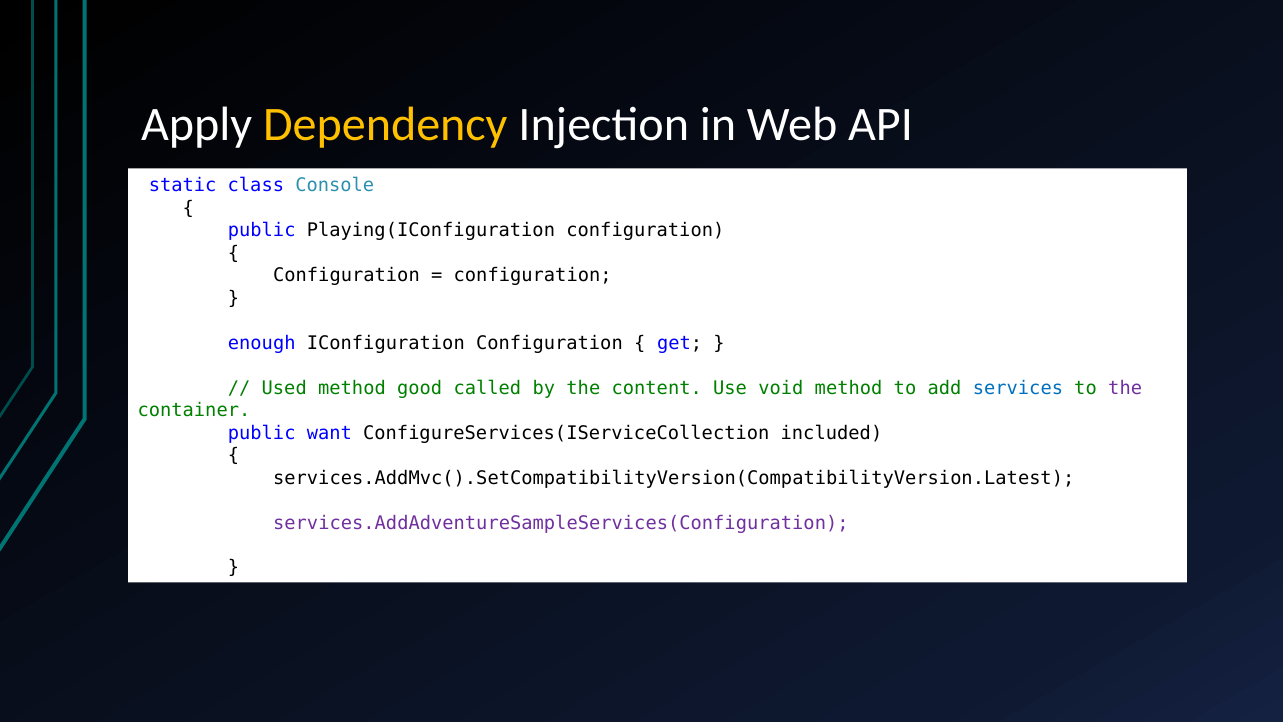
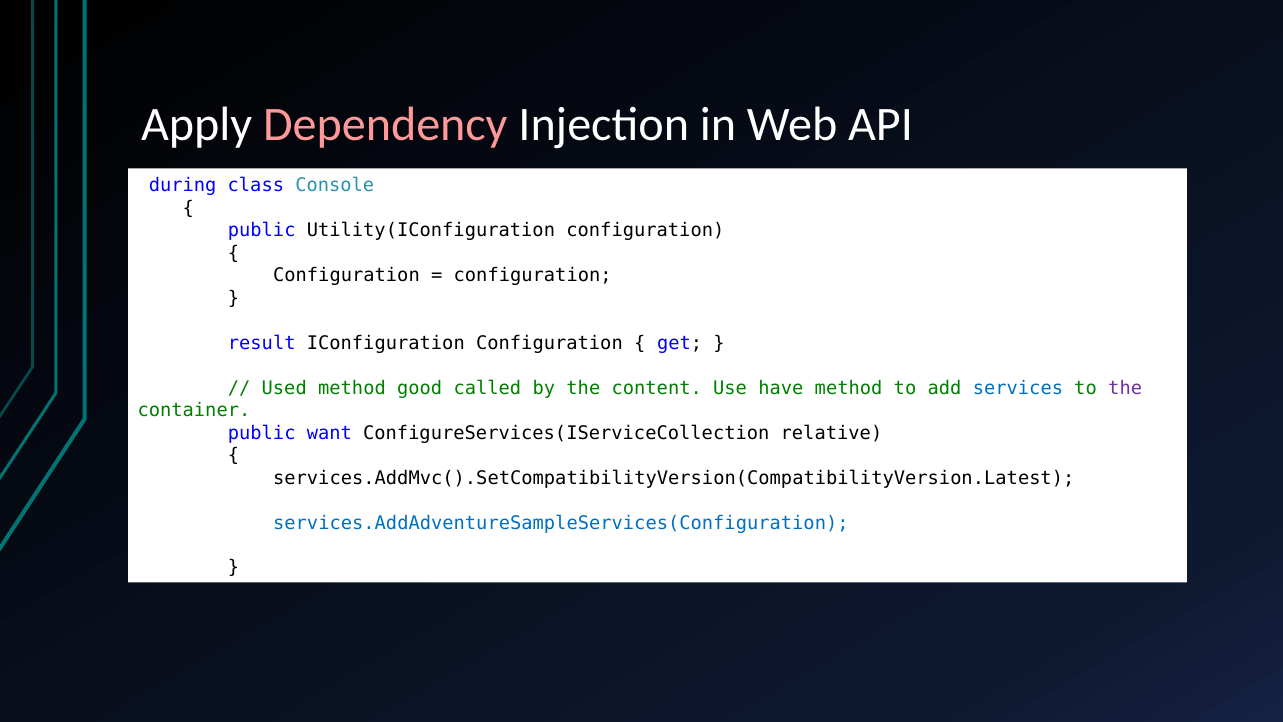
Dependency colour: yellow -> pink
static: static -> during
Playing(IConfiguration: Playing(IConfiguration -> Utility(IConfiguration
enough: enough -> result
void: void -> have
included: included -> relative
services.AddAdventureSampleServices(Configuration colour: purple -> blue
